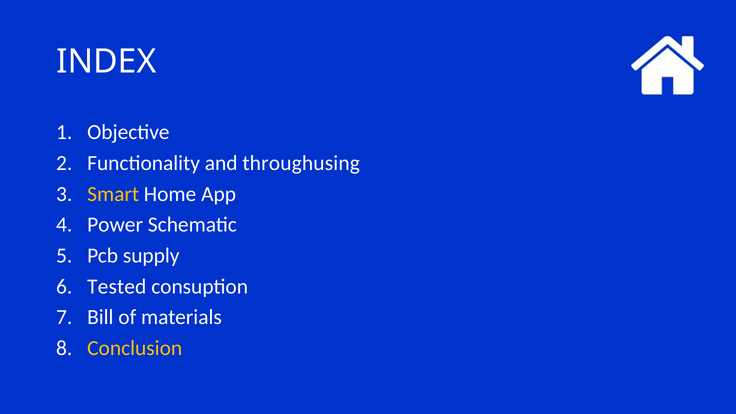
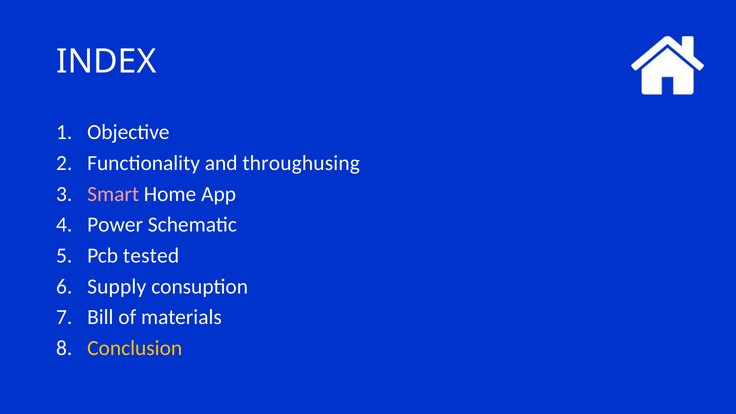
Smart colour: yellow -> pink
supply: supply -> tested
Tested: Tested -> Supply
